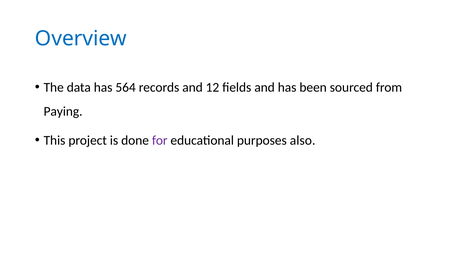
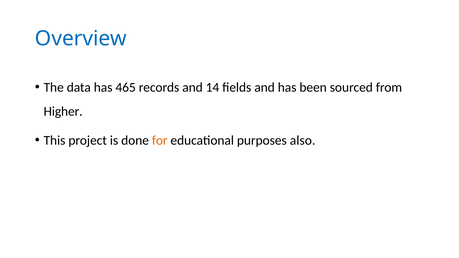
564: 564 -> 465
12: 12 -> 14
Paying: Paying -> Higher
for colour: purple -> orange
